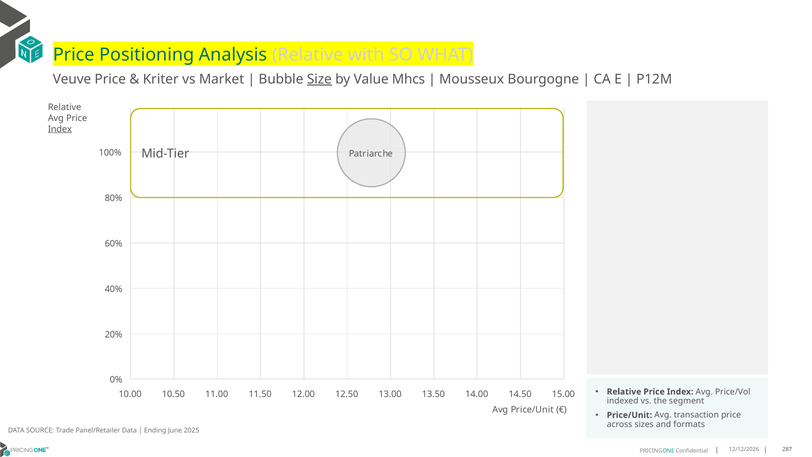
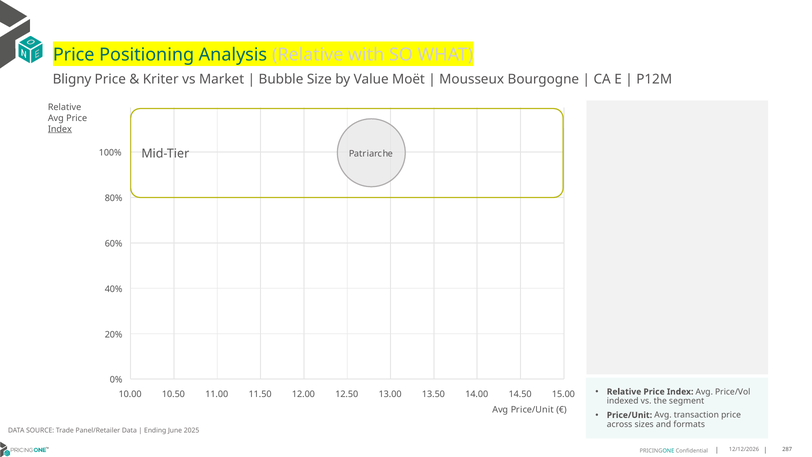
Veuve: Veuve -> Bligny
Size underline: present -> none
Mhcs: Mhcs -> Moët
